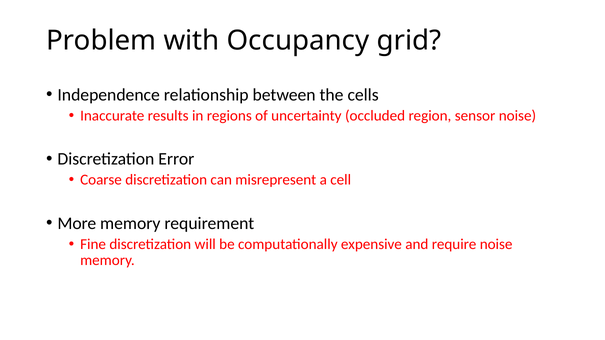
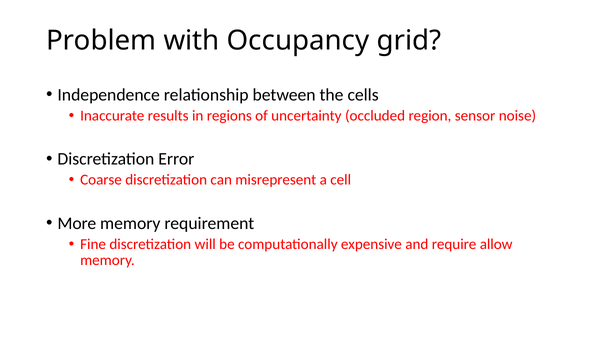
require noise: noise -> allow
